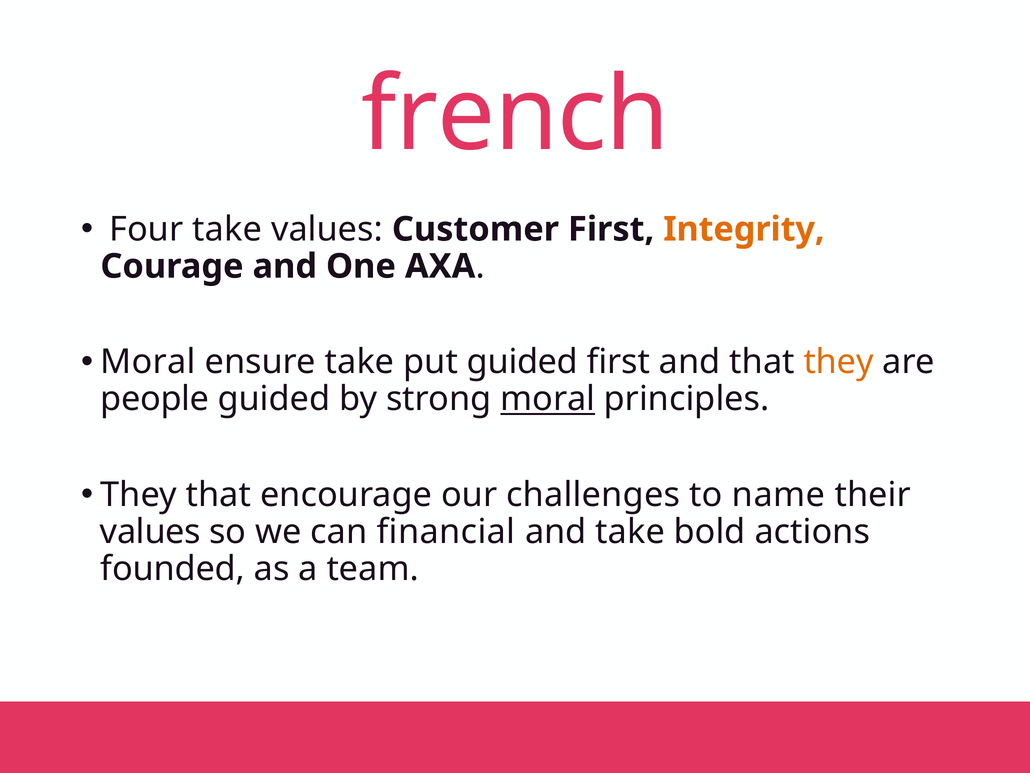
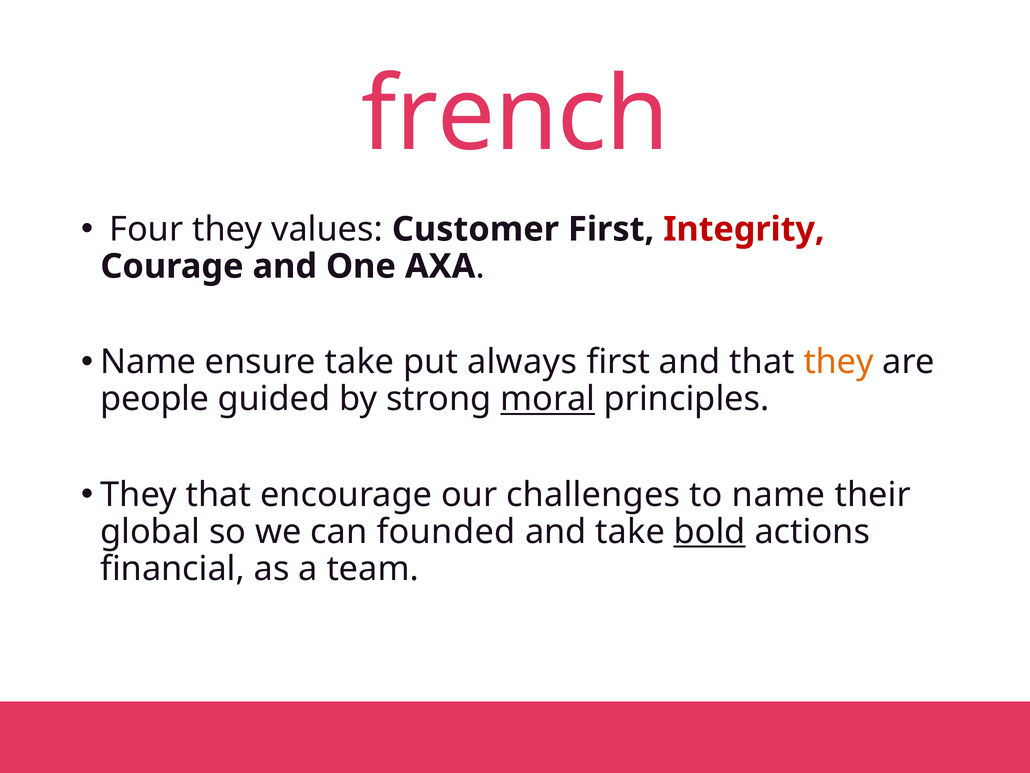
Four take: take -> they
Integrity colour: orange -> red
Moral at (148, 362): Moral -> Name
put guided: guided -> always
values at (150, 532): values -> global
financial: financial -> founded
bold underline: none -> present
founded: founded -> financial
